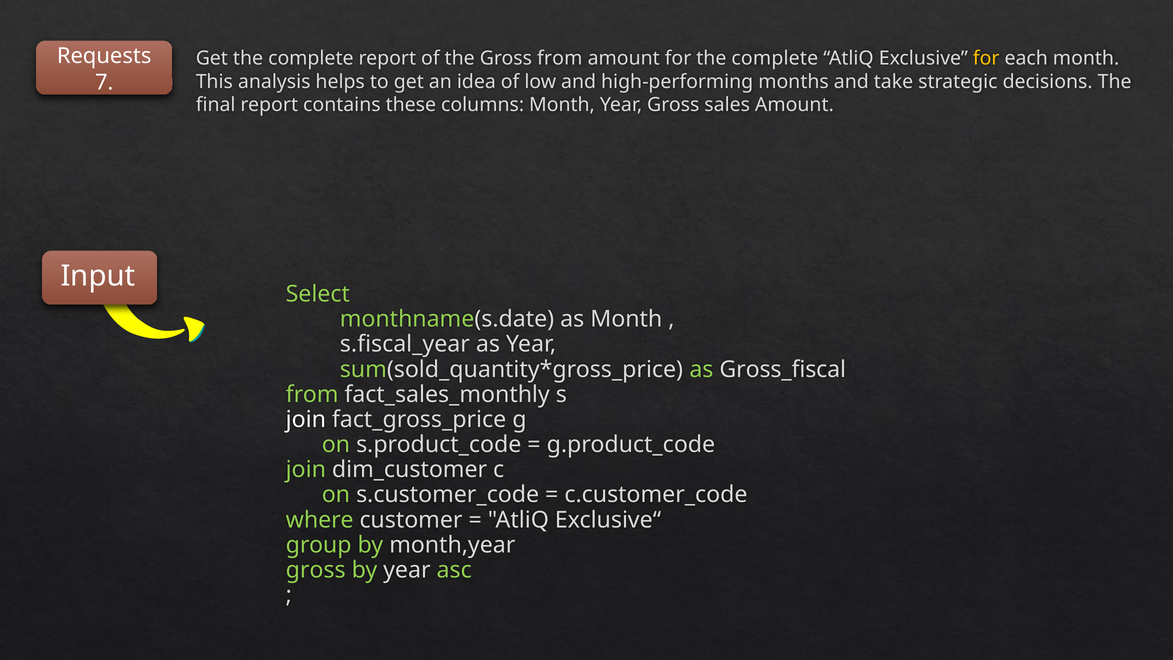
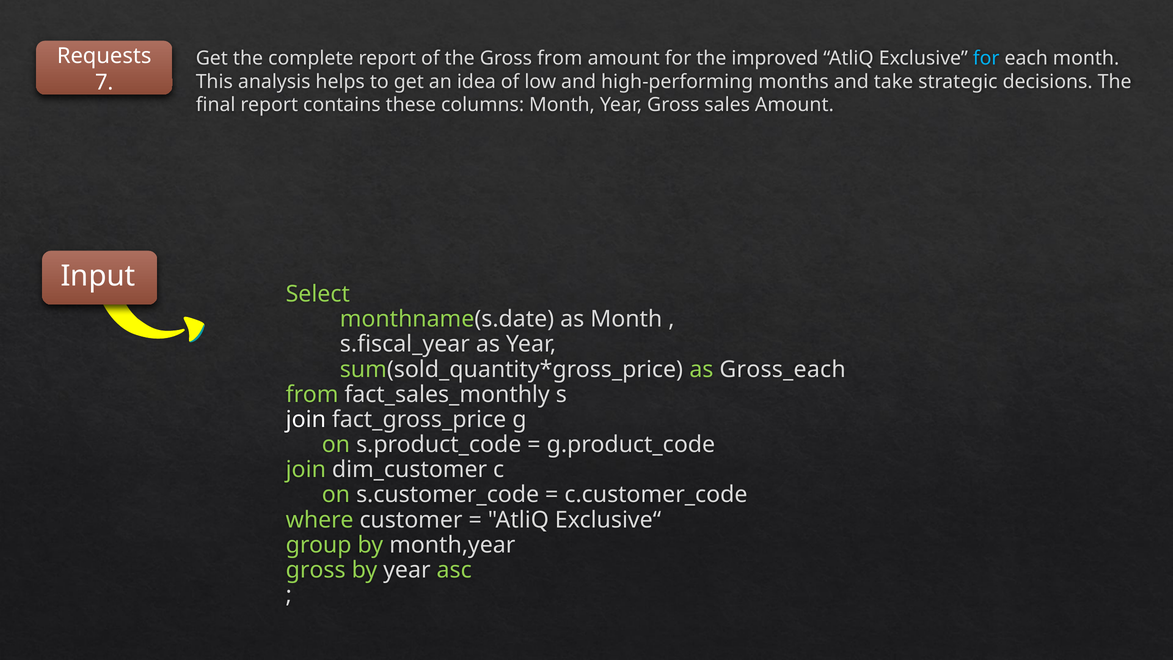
for the complete: complete -> improved
for at (986, 58) colour: yellow -> light blue
Gross_fiscal: Gross_fiscal -> Gross_each
